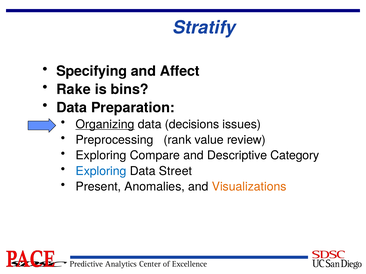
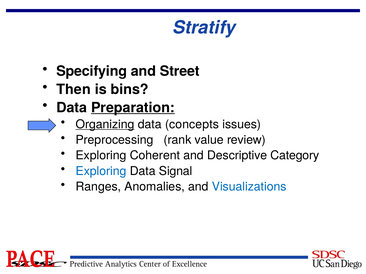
Affect: Affect -> Street
Rake: Rake -> Then
Preparation underline: none -> present
decisions: decisions -> concepts
Compare: Compare -> Coherent
Street: Street -> Signal
Present: Present -> Ranges
Visualizations colour: orange -> blue
